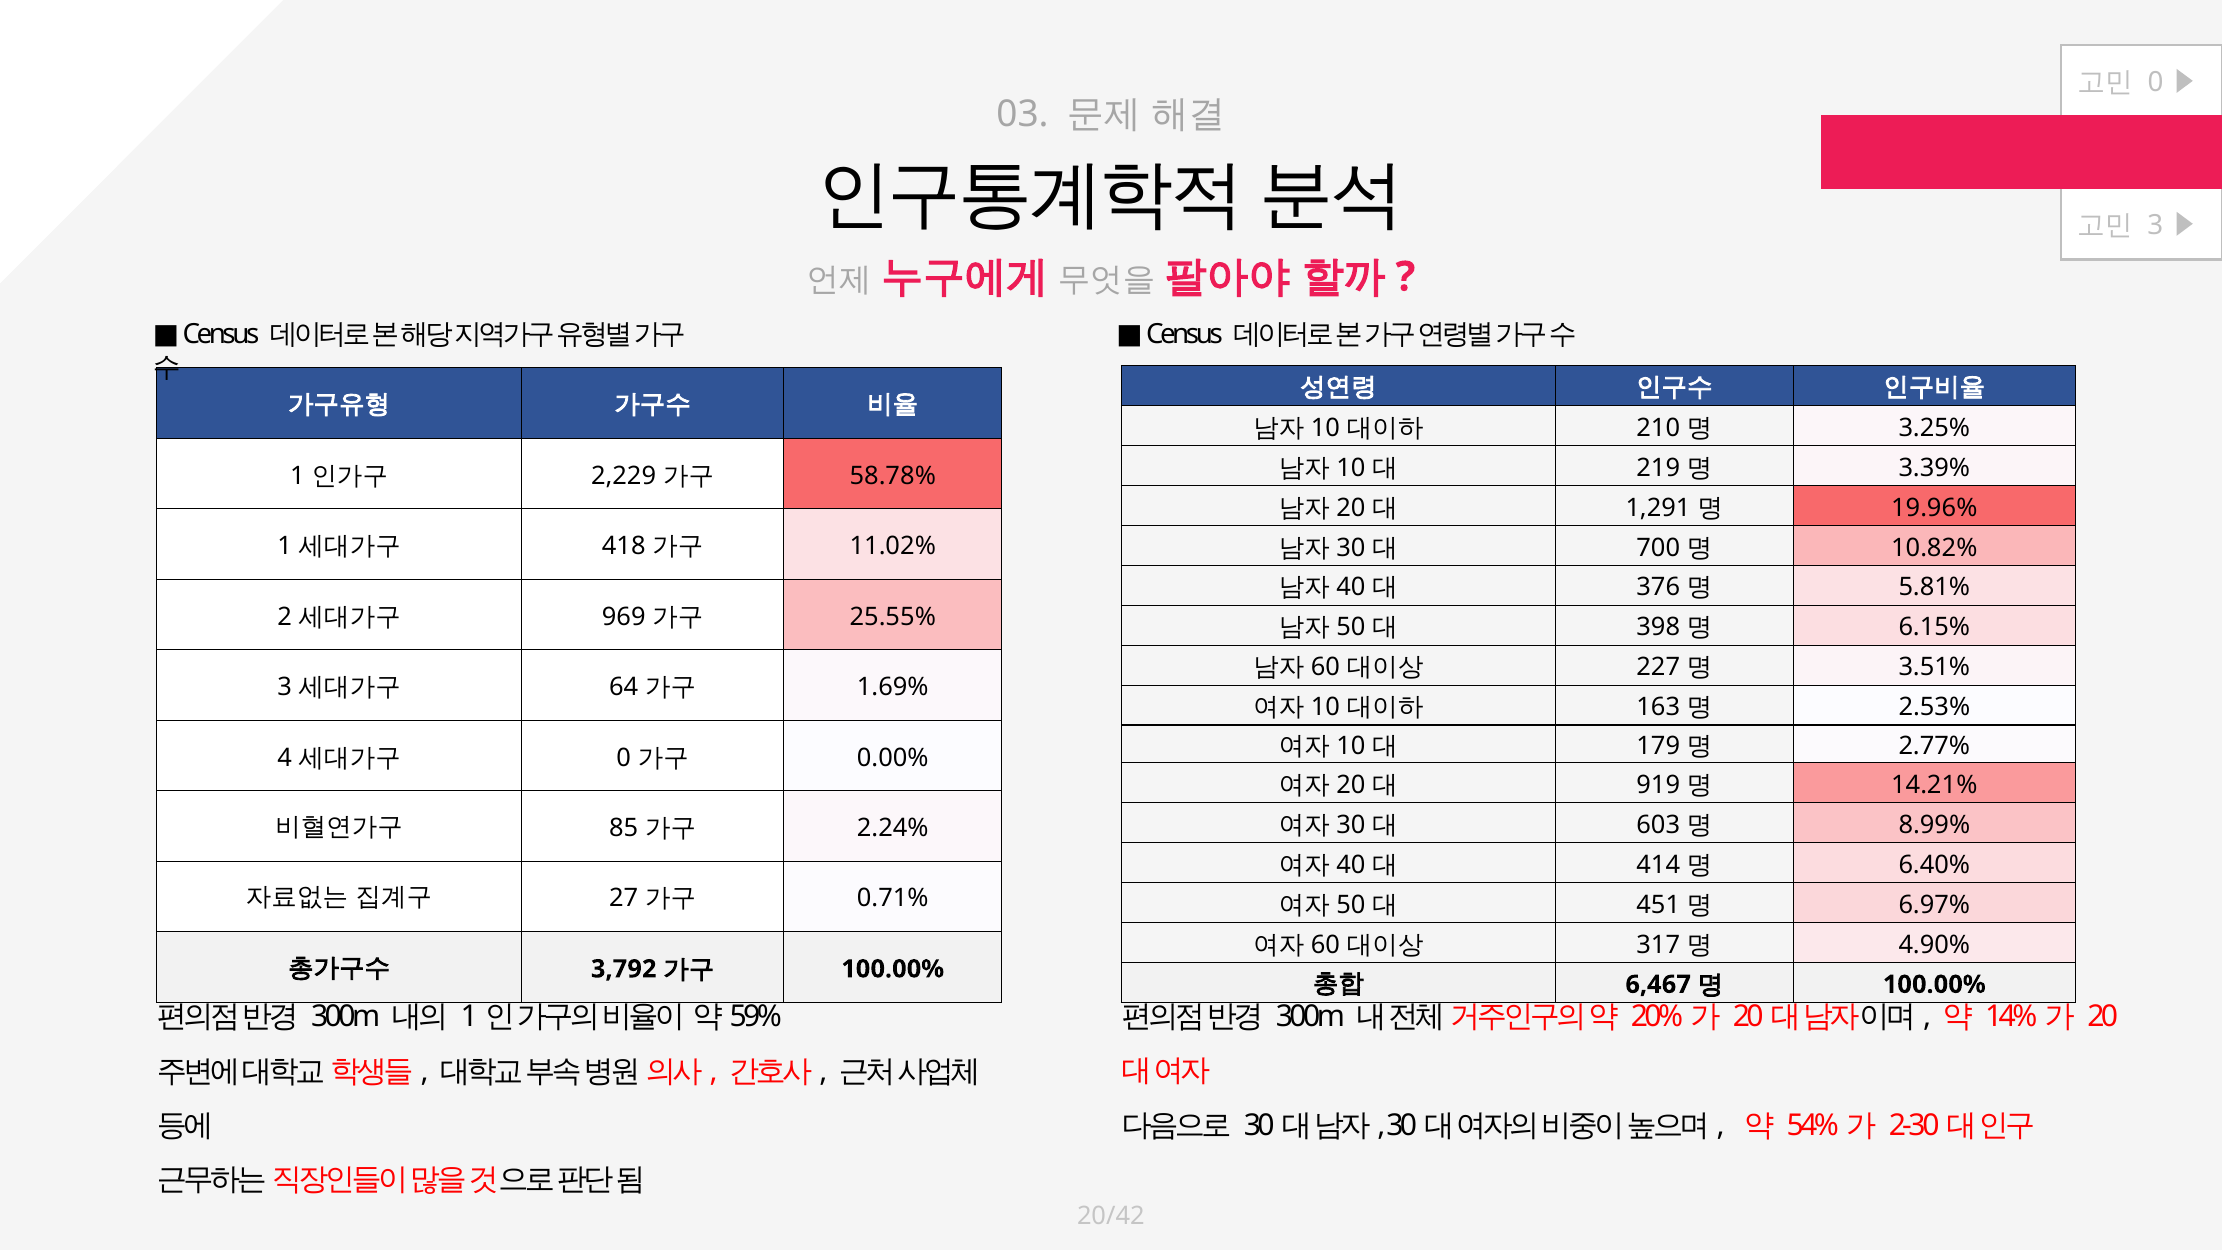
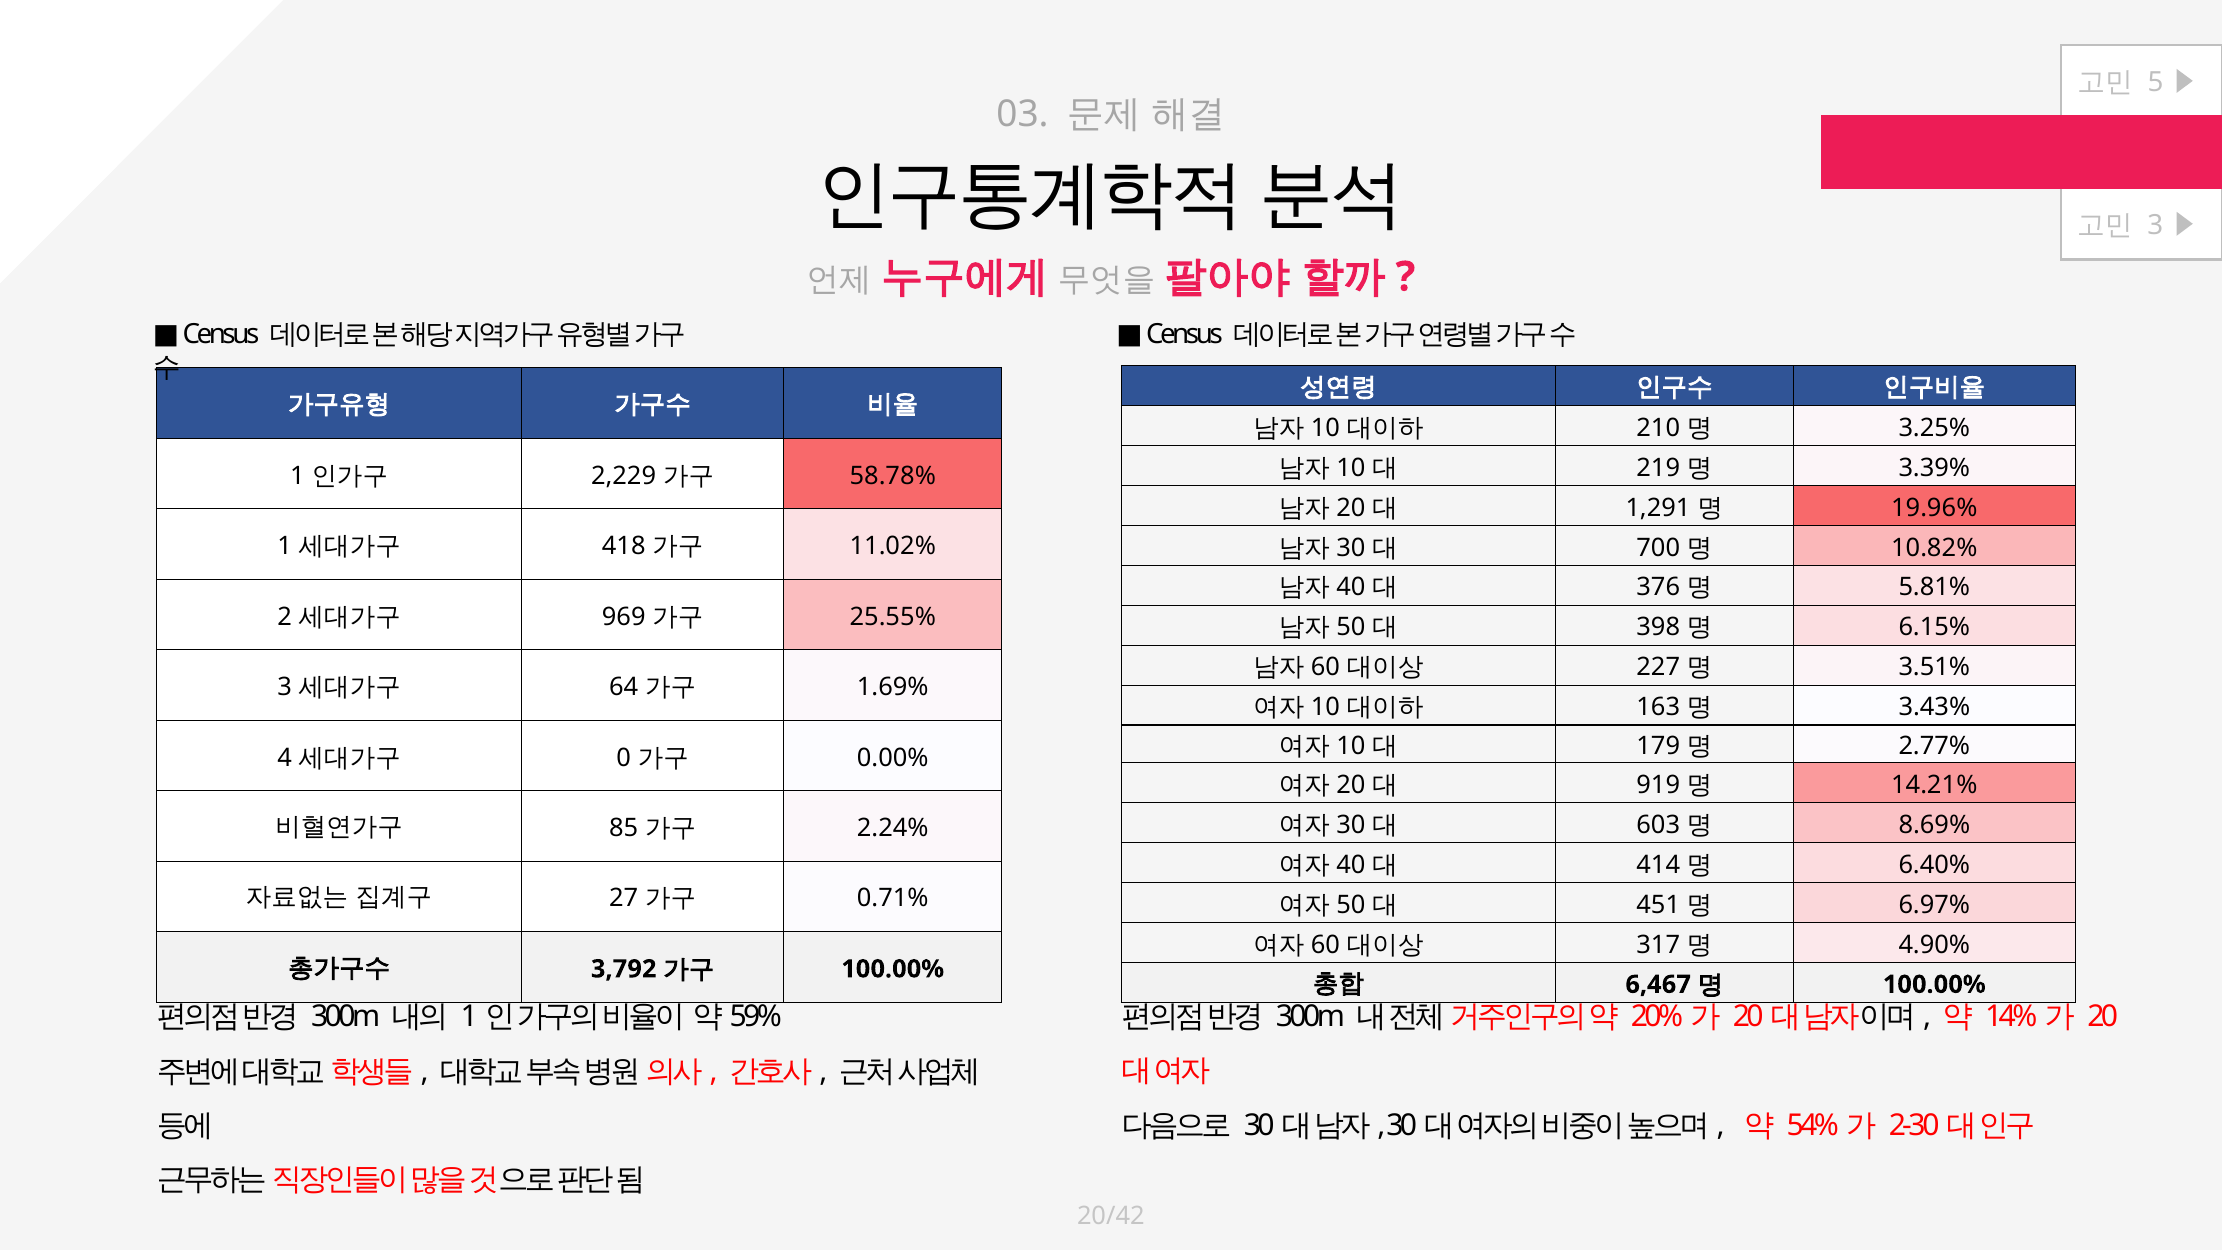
0 at (2155, 83): 0 -> 5
2.53%: 2.53% -> 3.43%
8.99%: 8.99% -> 8.69%
